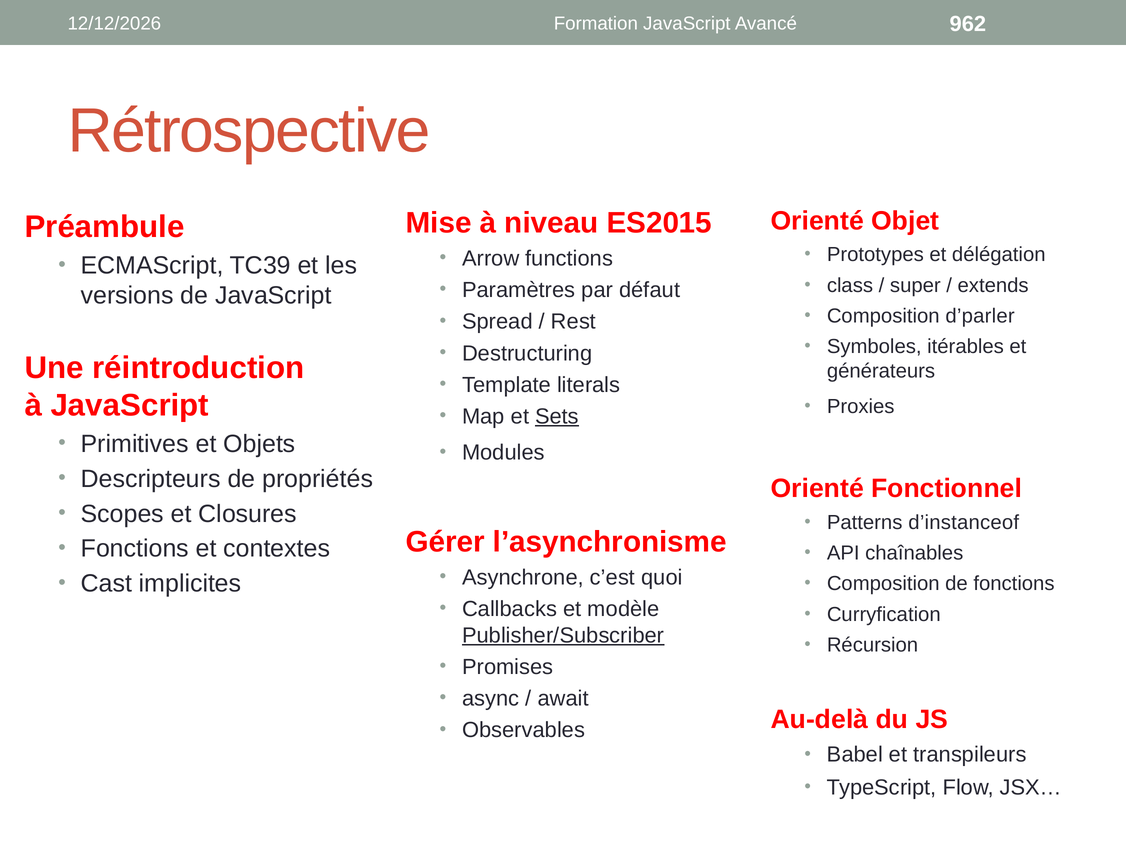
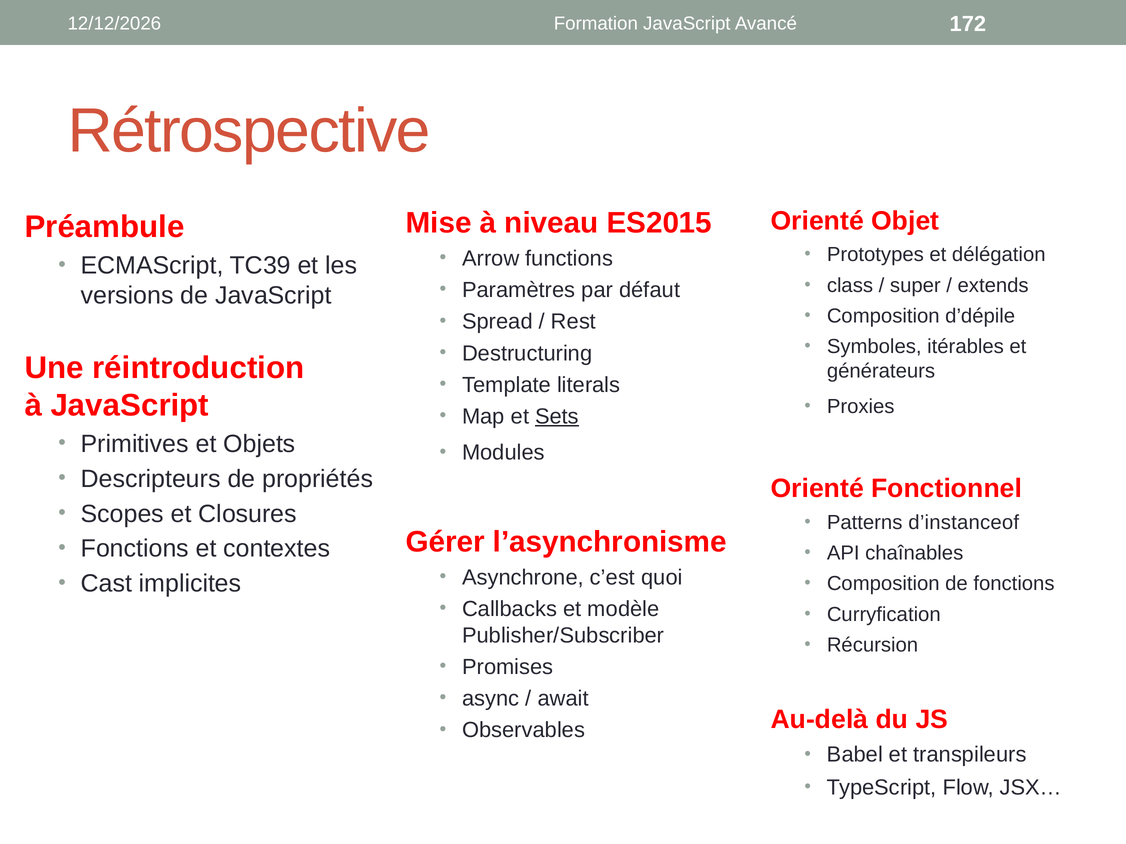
962: 962 -> 172
d’parler: d’parler -> d’dépile
Publisher/Subscriber underline: present -> none
